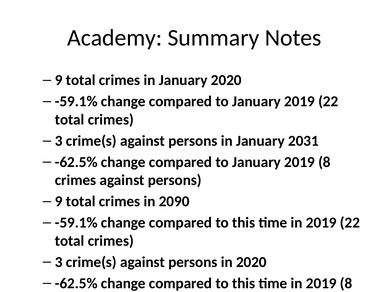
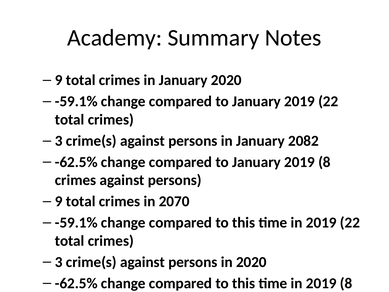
2031: 2031 -> 2082
2090: 2090 -> 2070
